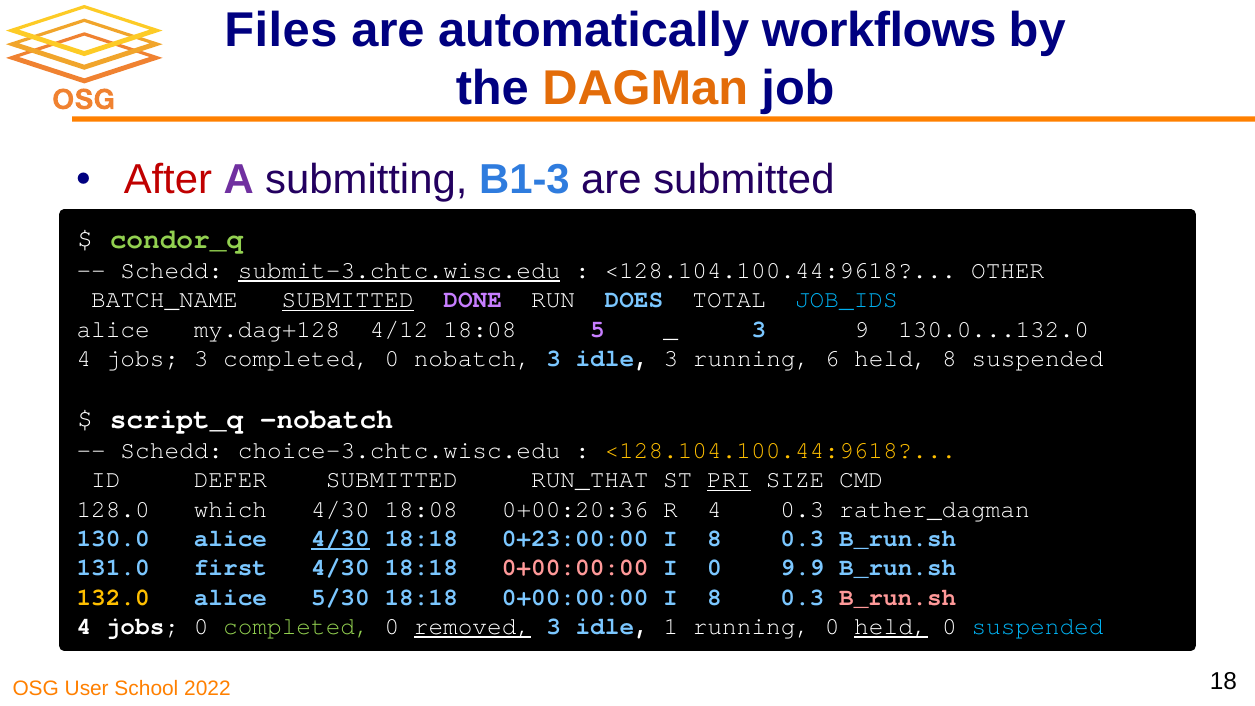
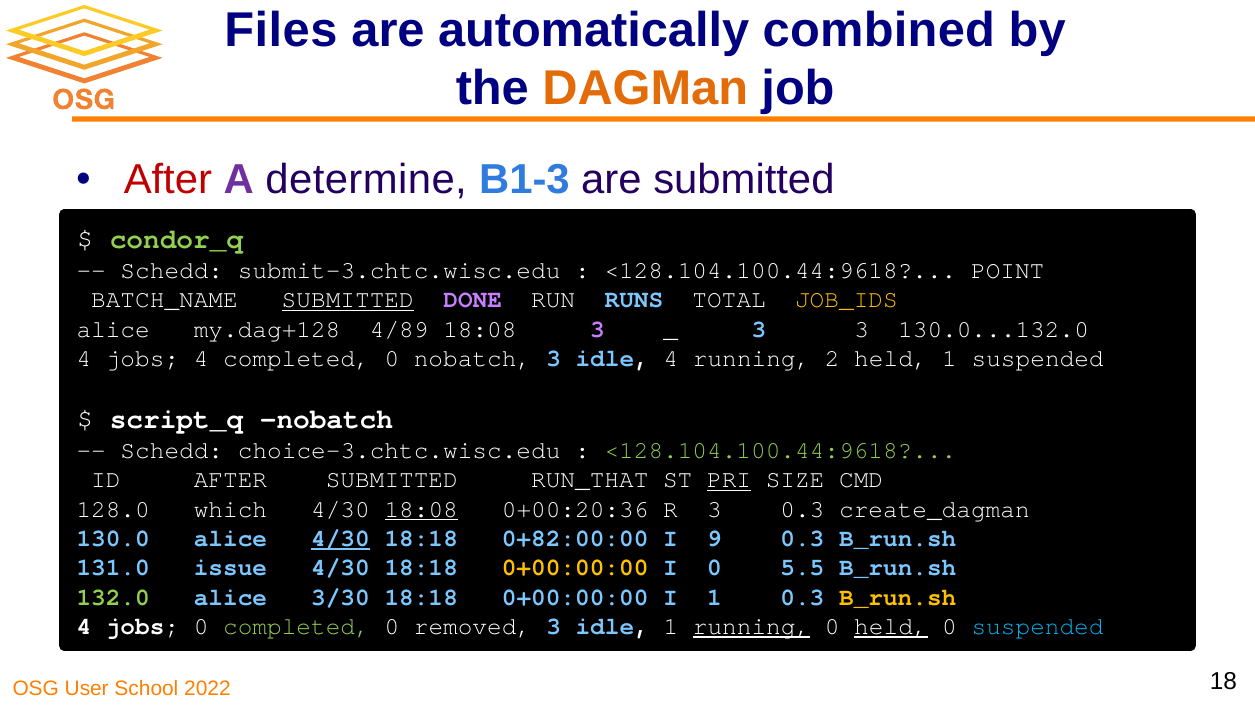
workflows: workflows -> combined
submitting: submitting -> determine
submit-3.chtc.wisc.edu underline: present -> none
OTHER: OTHER -> POINT
DOES: DOES -> RUNS
JOB_IDS colour: light blue -> yellow
4/12: 4/12 -> 4/89
18:08 5: 5 -> 3
3 9: 9 -> 3
jobs 3: 3 -> 4
idle 3: 3 -> 4
6: 6 -> 2
held 8: 8 -> 1
<128.104.100.44:9618 at (780, 450) colour: yellow -> light green
ID DEFER: DEFER -> AFTER
18:08 at (421, 509) underline: none -> present
R 4: 4 -> 3
rather_dagman: rather_dagman -> create_dagman
0+23:00:00: 0+23:00:00 -> 0+82:00:00
8 at (714, 538): 8 -> 9
first: first -> issue
0+00:00:00 at (575, 568) colour: pink -> yellow
9.9: 9.9 -> 5.5
132.0 colour: yellow -> light green
5/30: 5/30 -> 3/30
0+00:00:00 I 8: 8 -> 1
B_run.sh at (898, 597) colour: pink -> yellow
removed underline: present -> none
running at (752, 626) underline: none -> present
